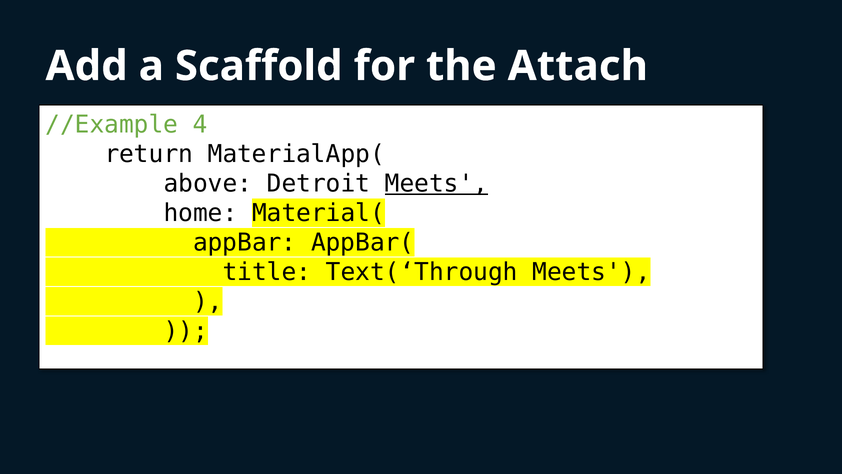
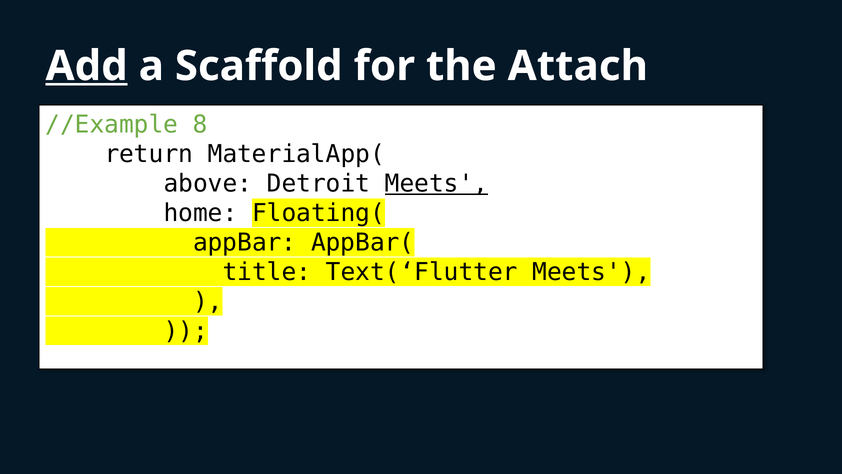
Add underline: none -> present
4: 4 -> 8
Material(: Material( -> Floating(
Text(‘Through: Text(‘Through -> Text(‘Flutter
